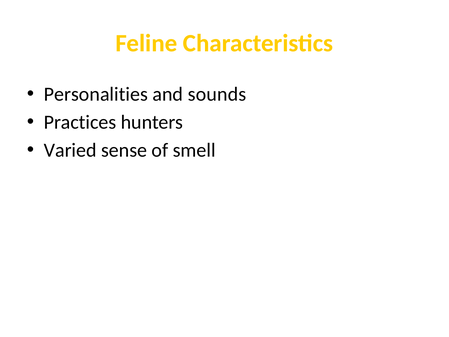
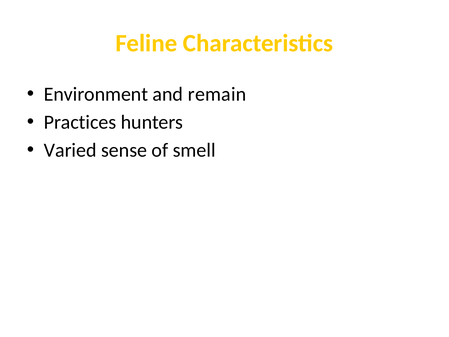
Personalities: Personalities -> Environment
sounds: sounds -> remain
